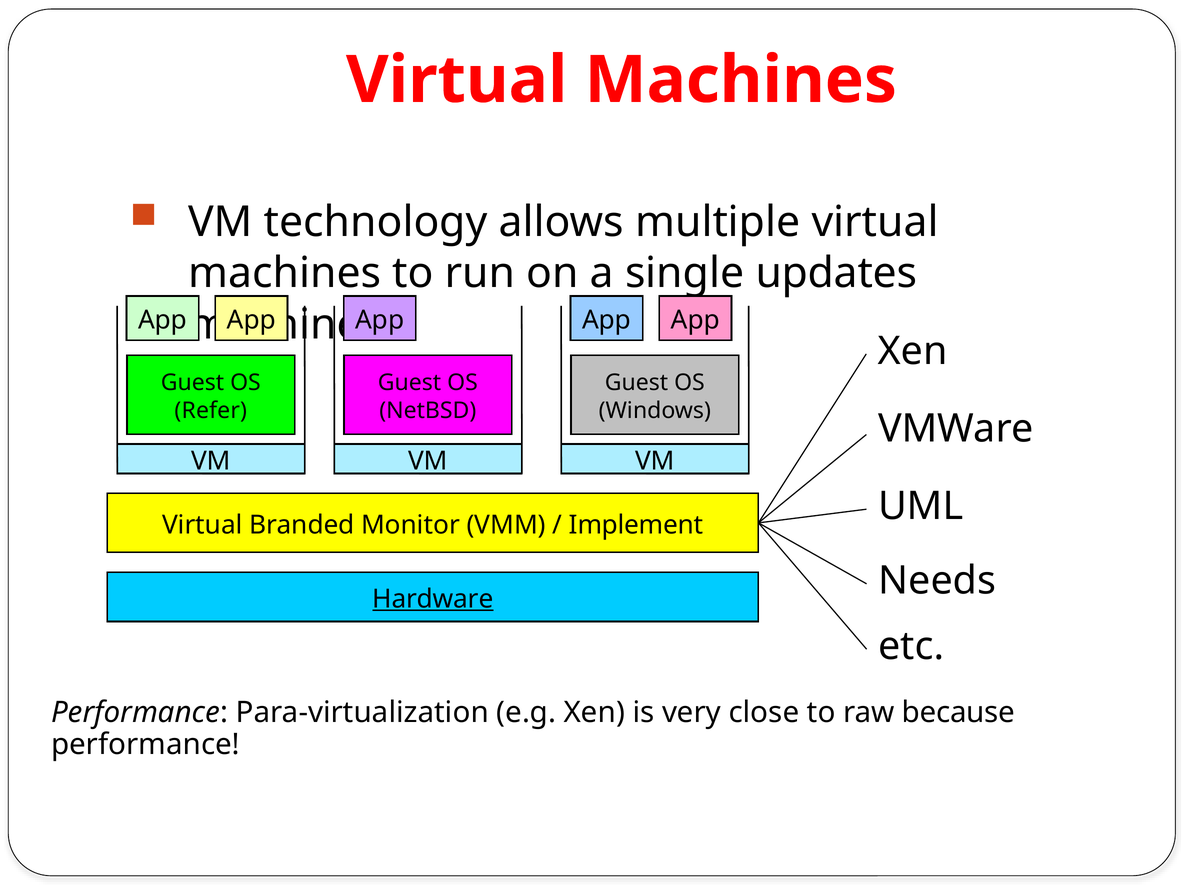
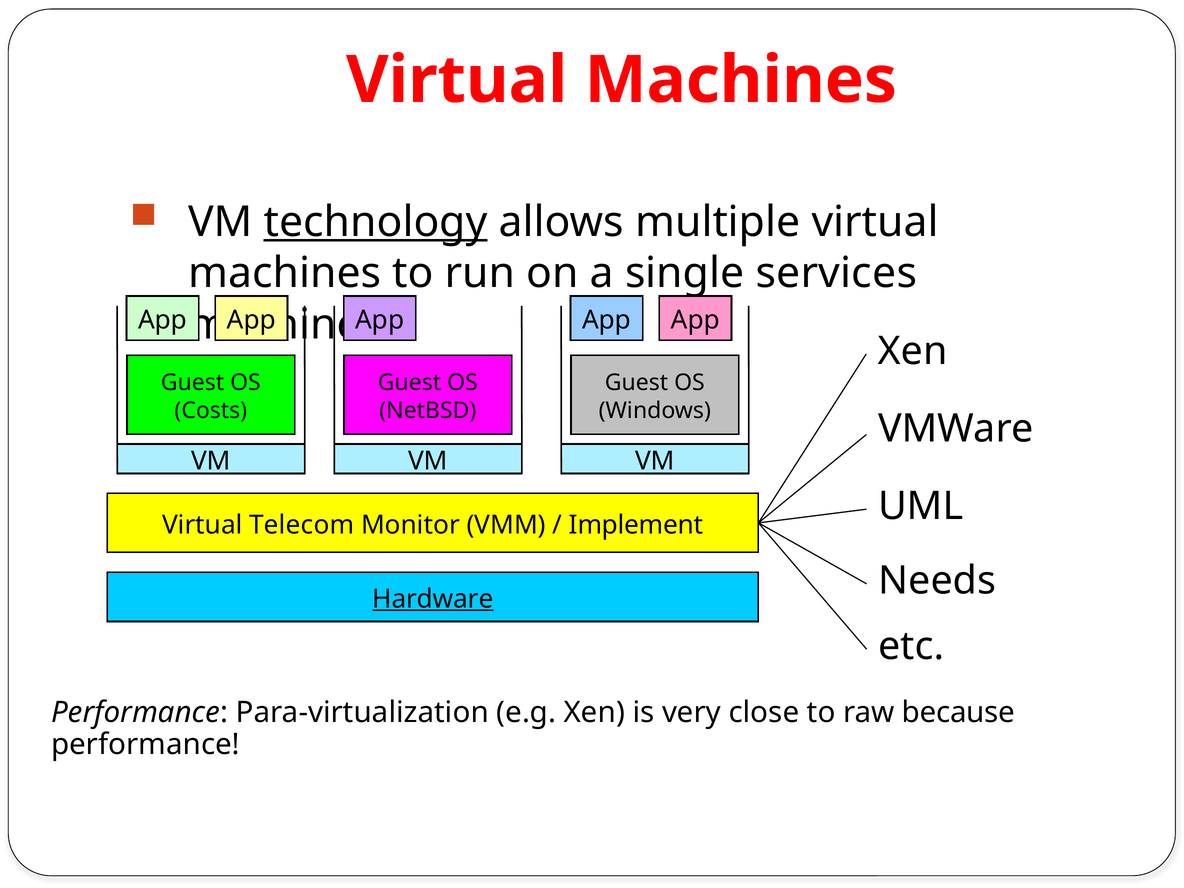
technology underline: none -> present
updates: updates -> services
Refer: Refer -> Costs
Branded: Branded -> Telecom
